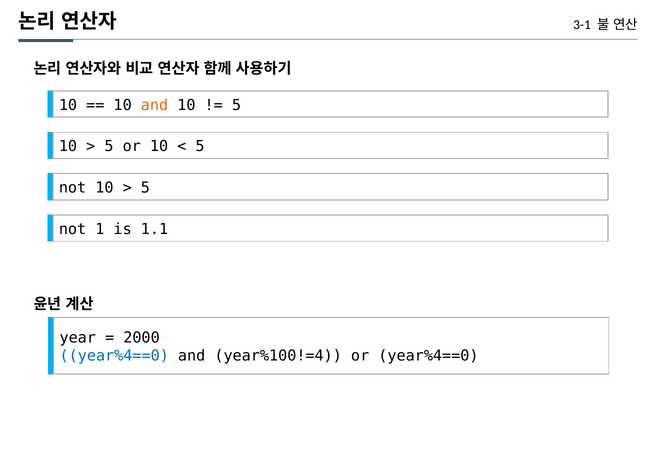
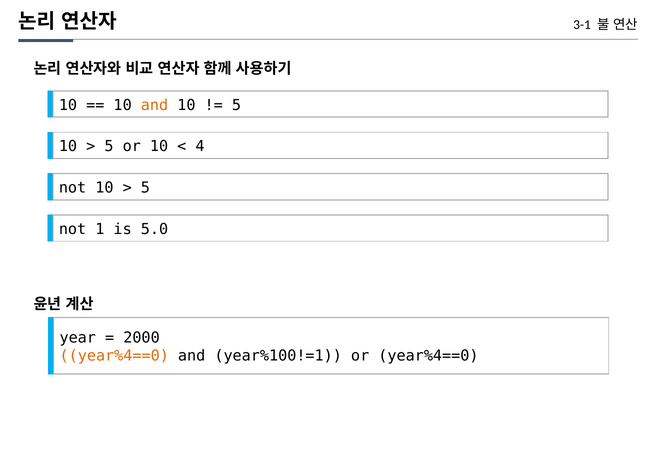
5 at (200, 146): 5 -> 4
1.1: 1.1 -> 5.0
year%4==0 at (114, 356) colour: blue -> orange
year%100!=4: year%100!=4 -> year%100!=1
